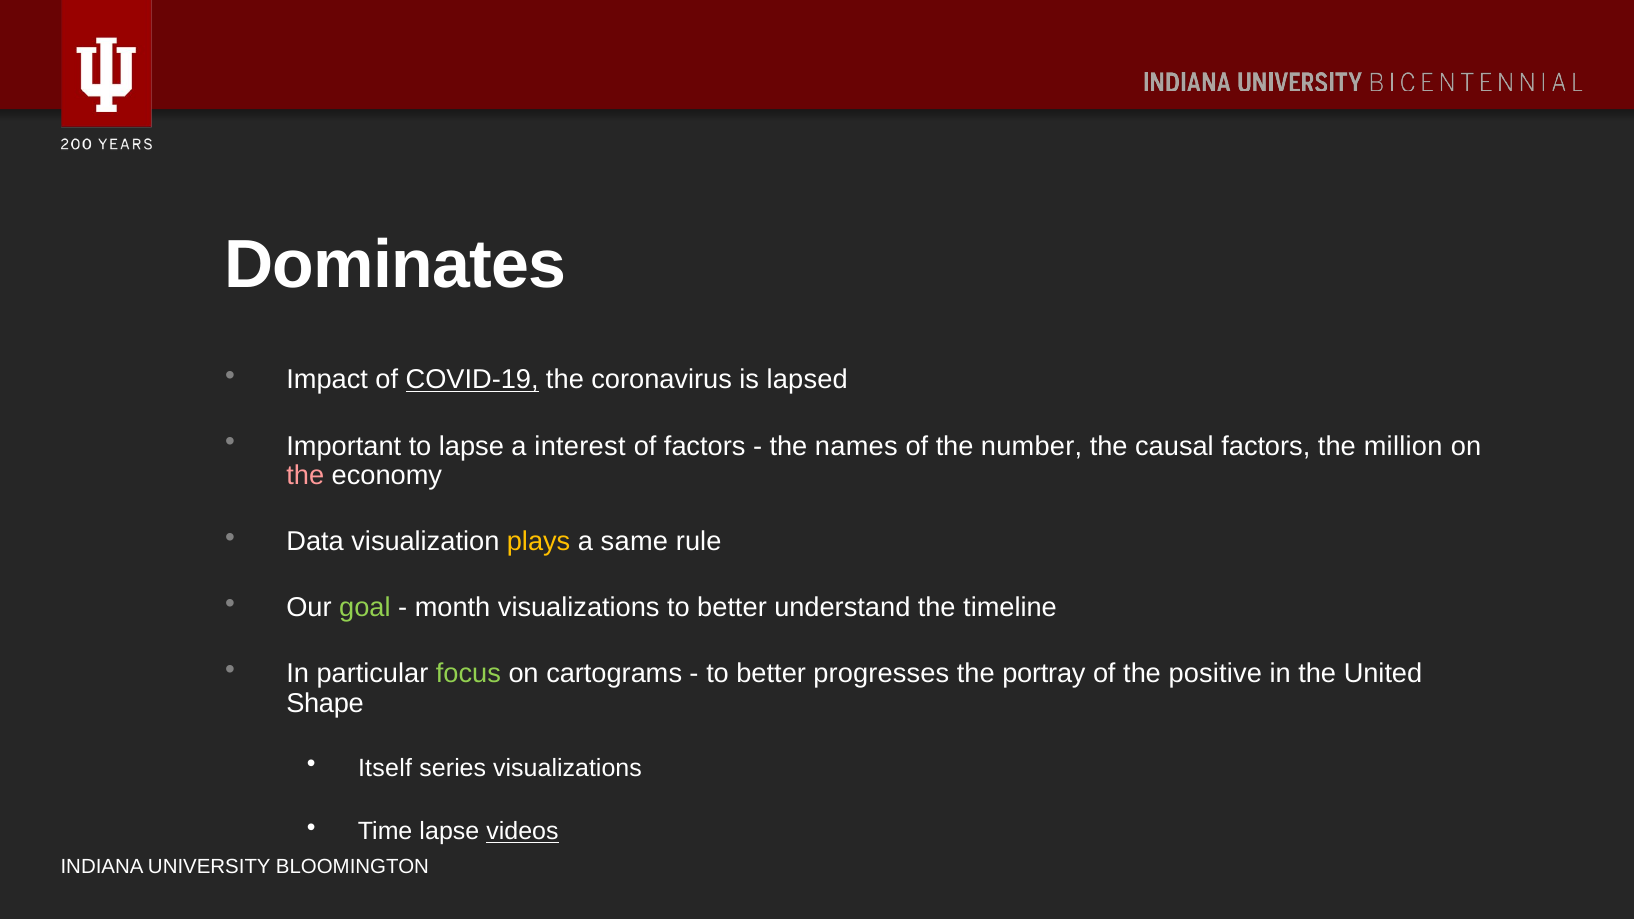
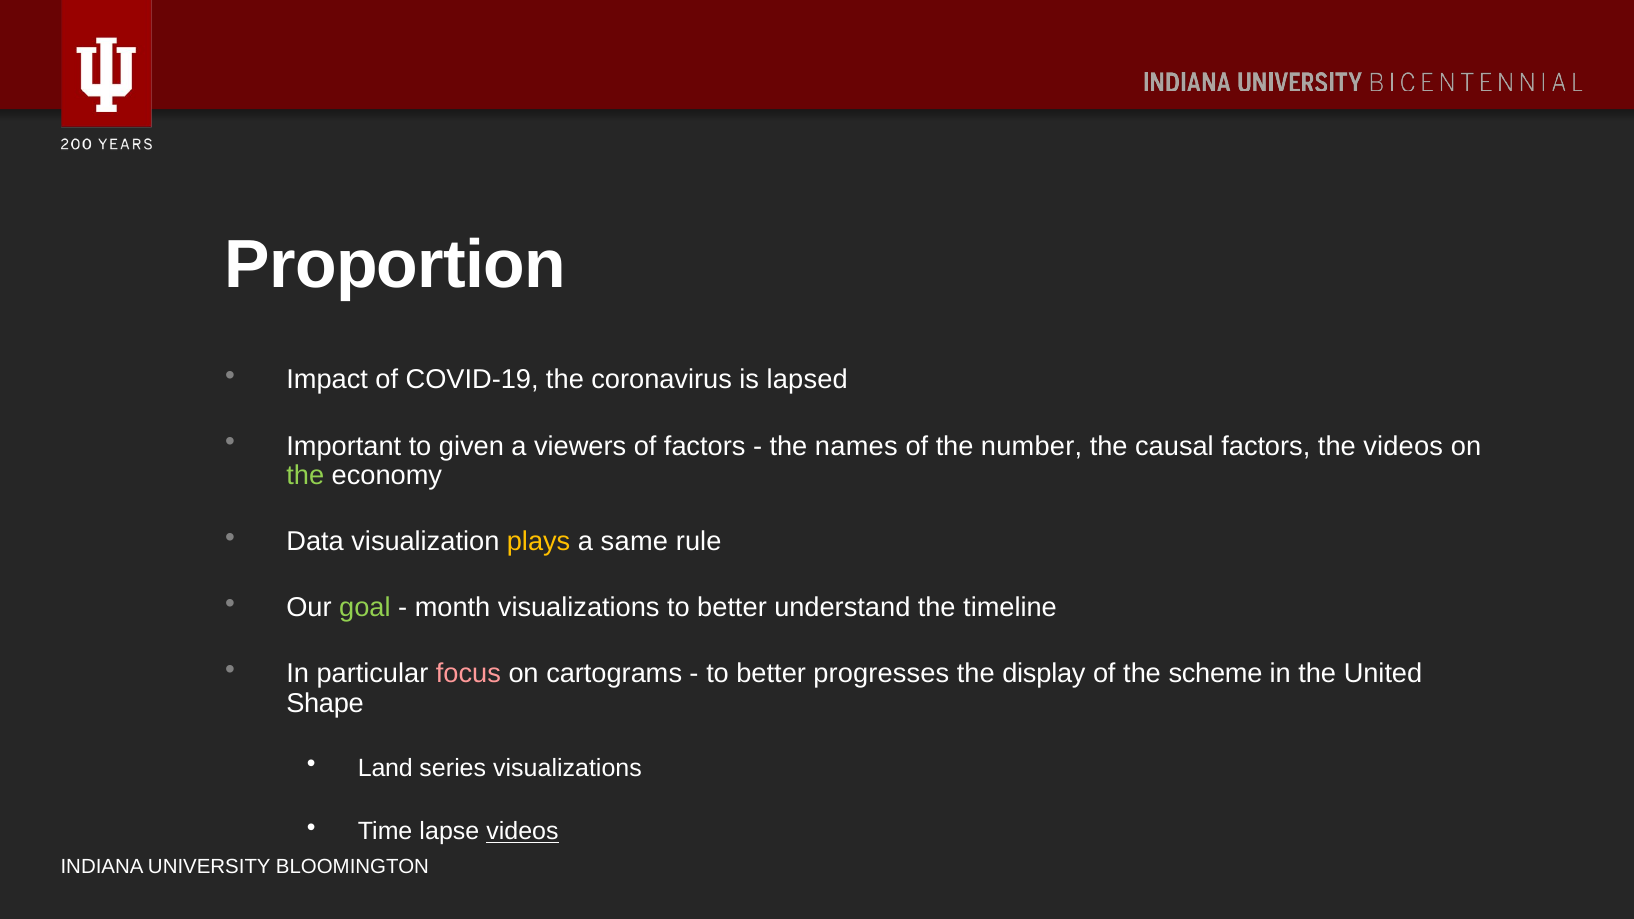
Dominates: Dominates -> Proportion
COVID-19 underline: present -> none
to lapse: lapse -> given
interest: interest -> viewers
the million: million -> videos
the at (305, 476) colour: pink -> light green
focus colour: light green -> pink
portray: portray -> display
positive: positive -> scheme
Itself: Itself -> Land
